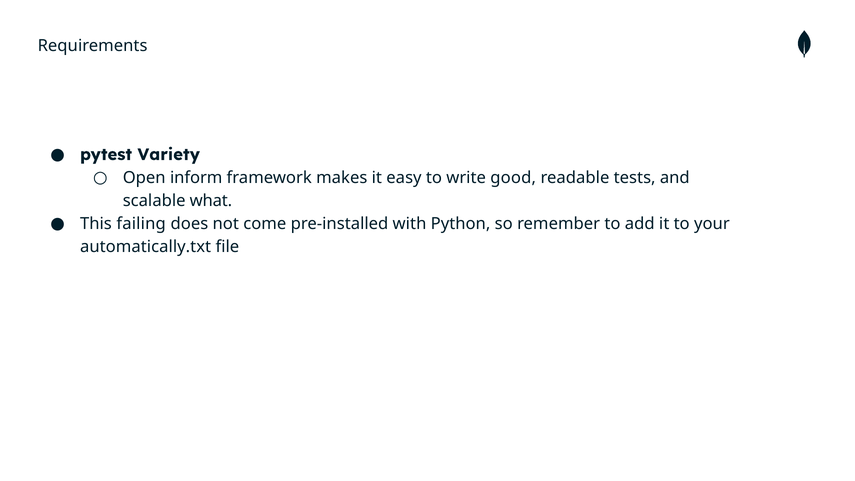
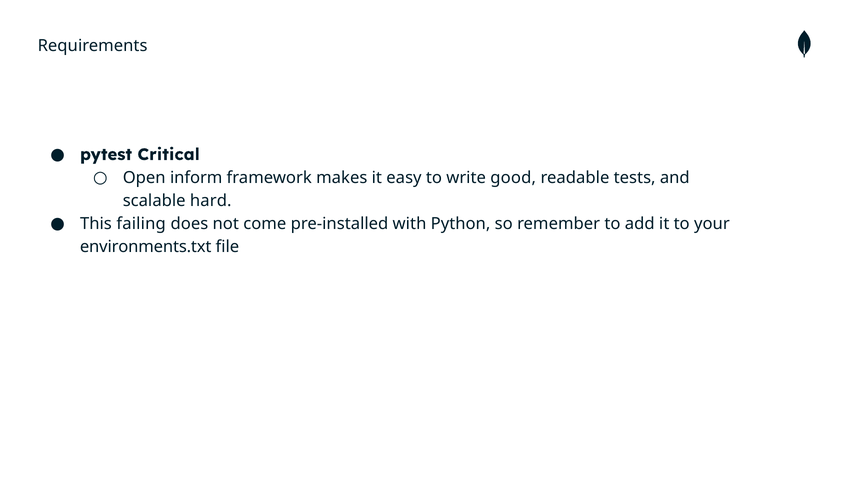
Variety: Variety -> Critical
what: what -> hard
automatically.txt: automatically.txt -> environments.txt
